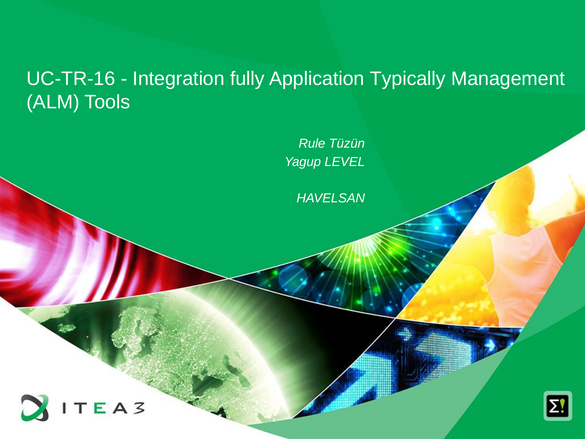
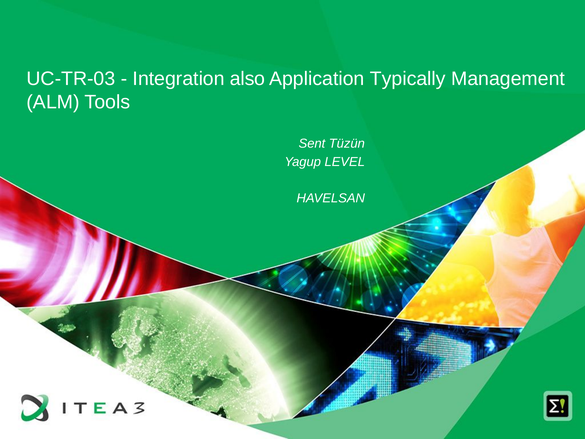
UC-TR-16: UC-TR-16 -> UC-TR-03
fully: fully -> also
Rule: Rule -> Sent
